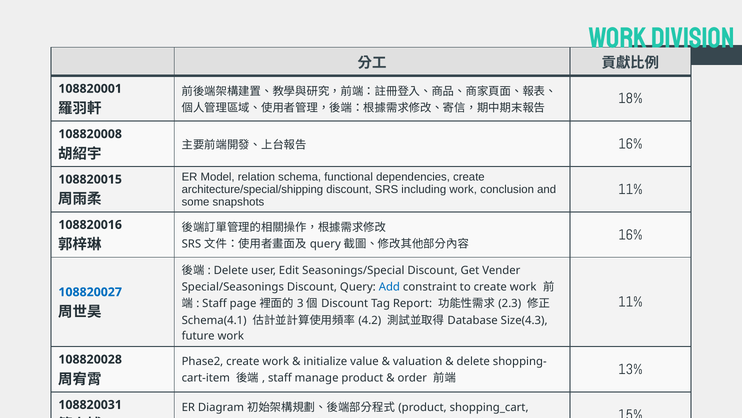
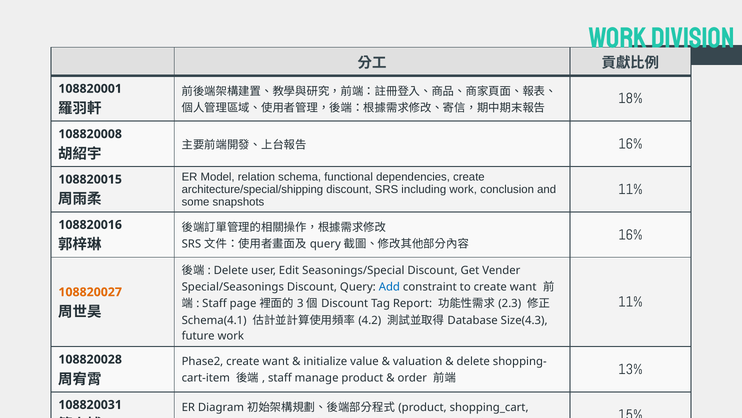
to create work: work -> want
108820027 colour: blue -> orange
Phase2 create work: work -> want
